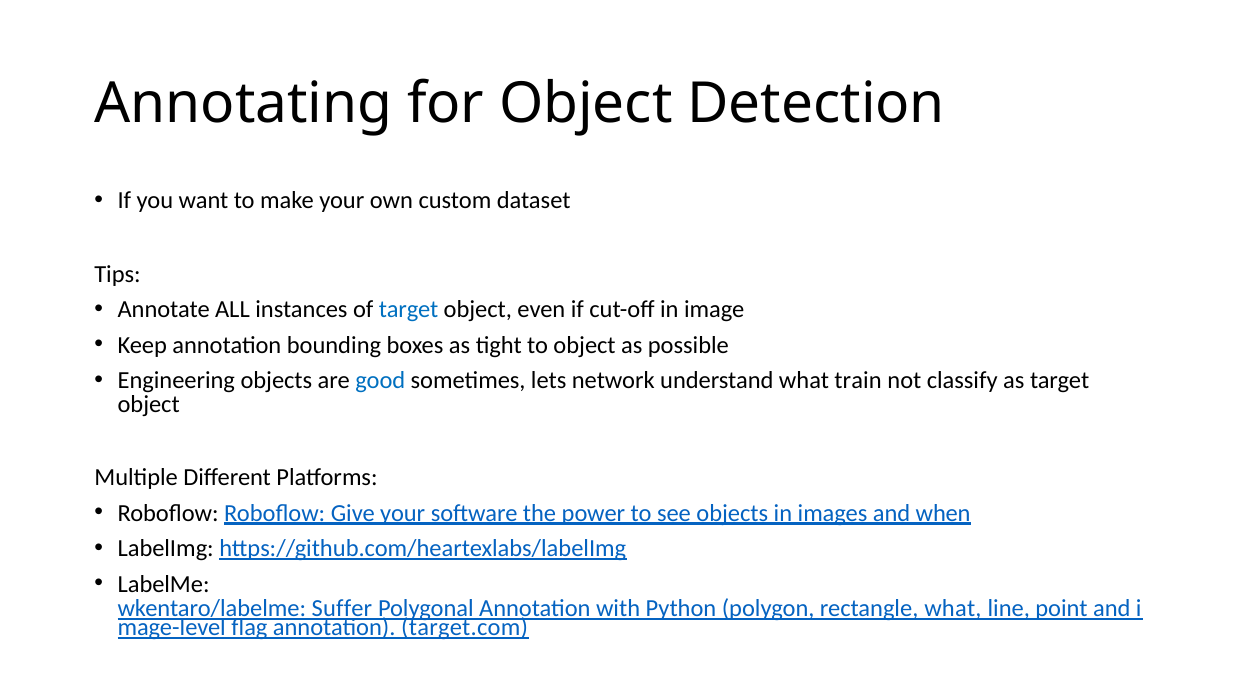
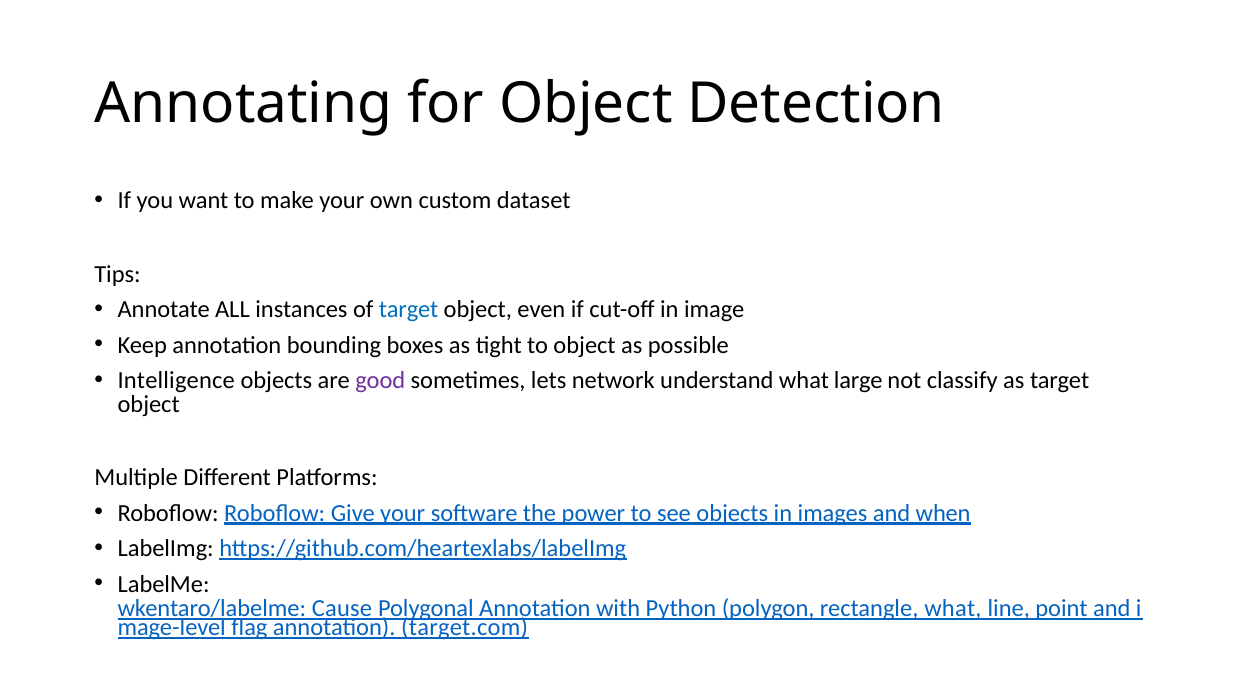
Engineering: Engineering -> Intelligence
good colour: blue -> purple
train: train -> large
Suffer: Suffer -> Cause
